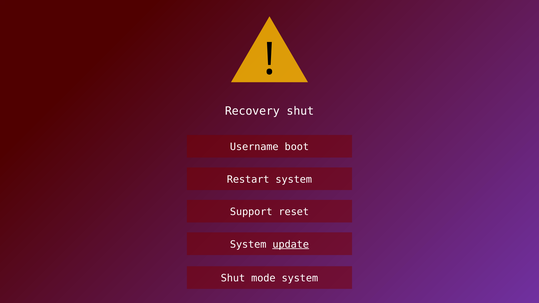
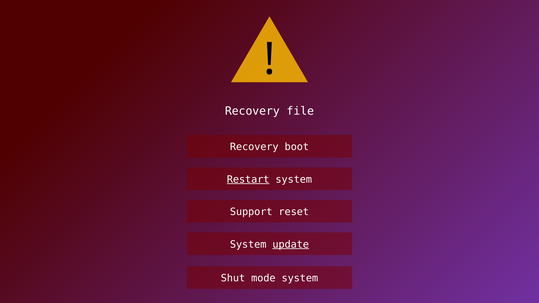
Recovery shut: shut -> file
Username at (254, 147): Username -> Recovery
Restart underline: none -> present
